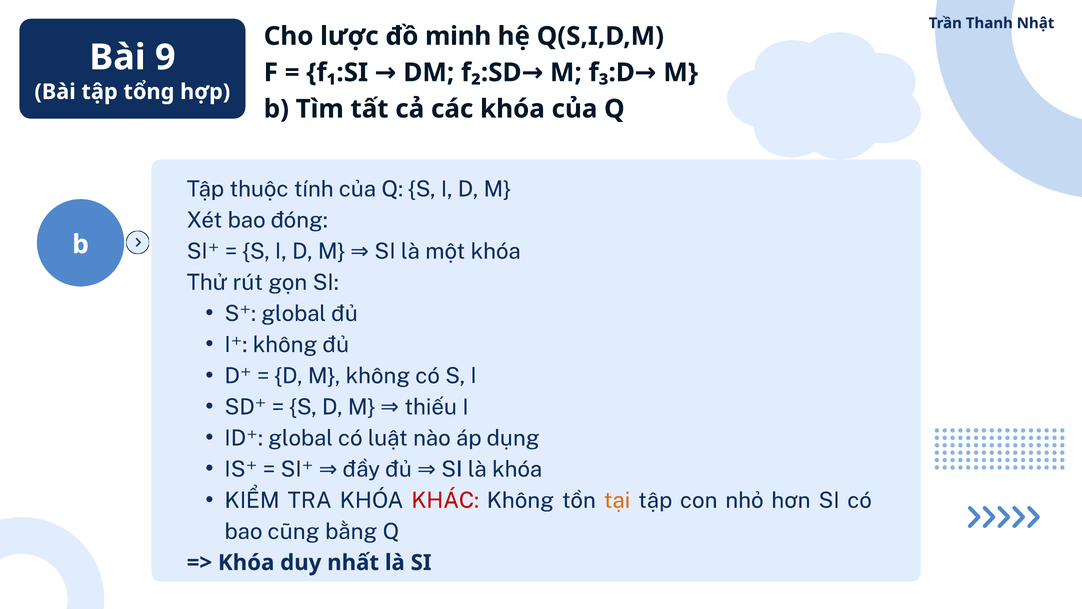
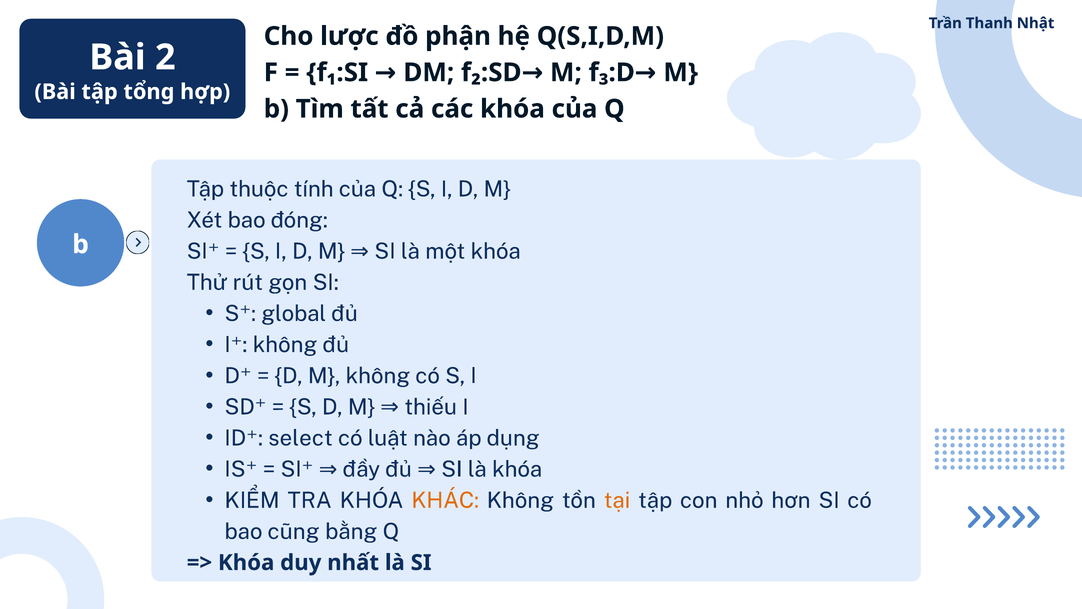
minh: minh -> phận
9: 9 -> 2
global at (301, 438): global -> select
KHÁC colour: red -> orange
